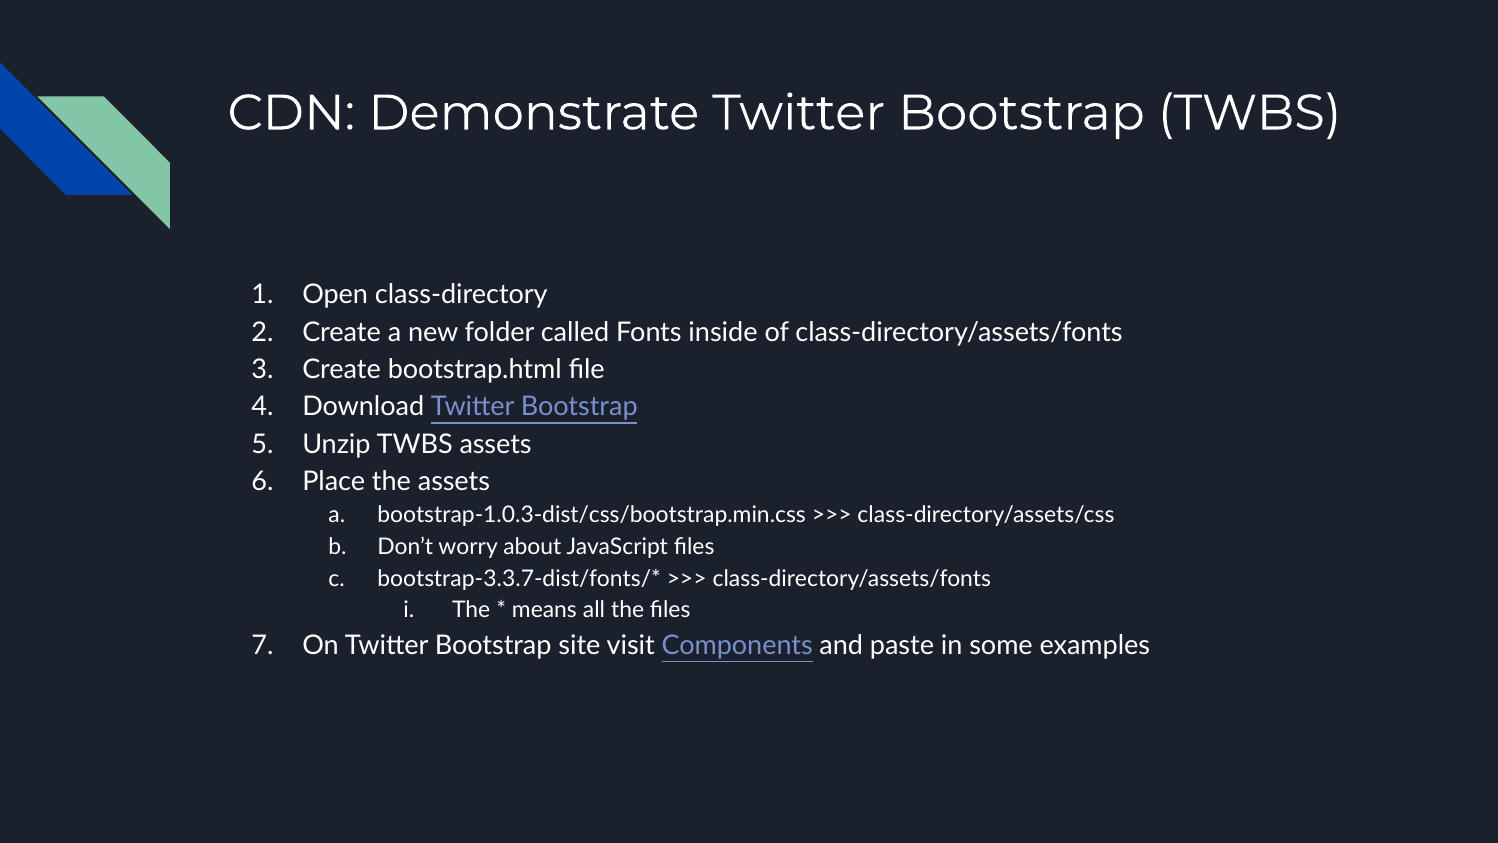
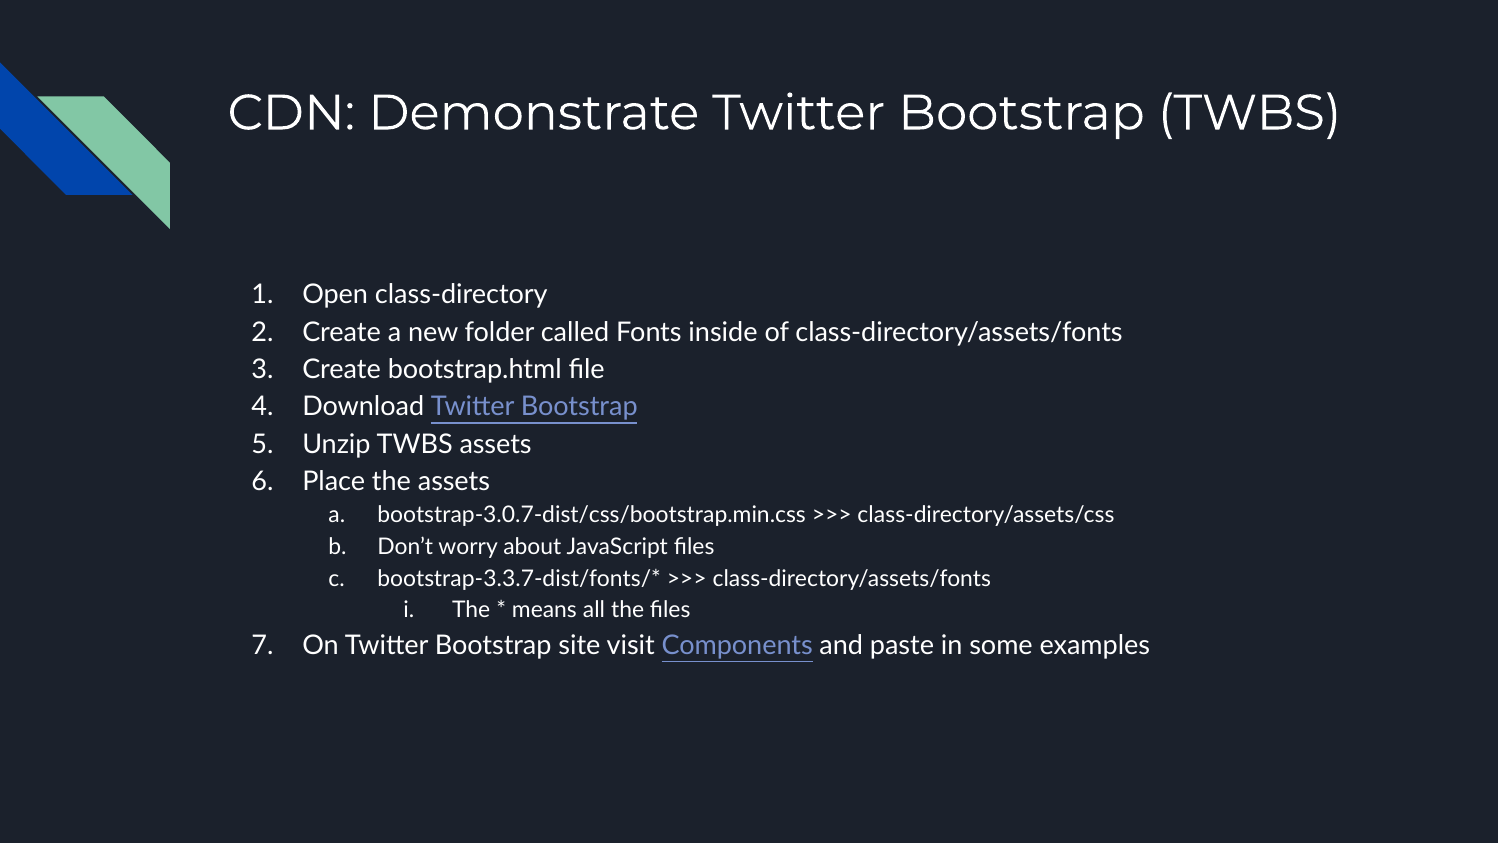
bootstrap-1.0.3-dist/css/bootstrap.min.css: bootstrap-1.0.3-dist/css/bootstrap.min.css -> bootstrap-3.0.7-dist/css/bootstrap.min.css
